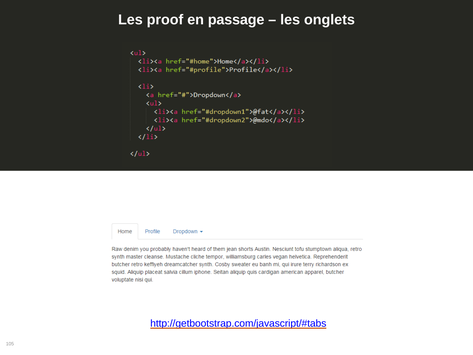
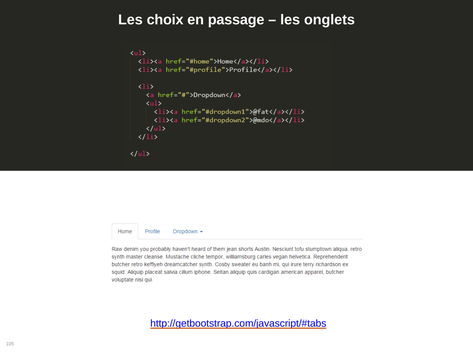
proof: proof -> choix
